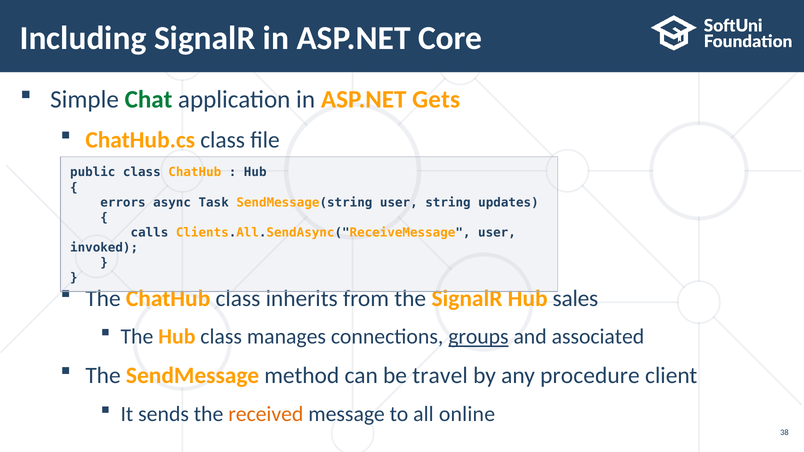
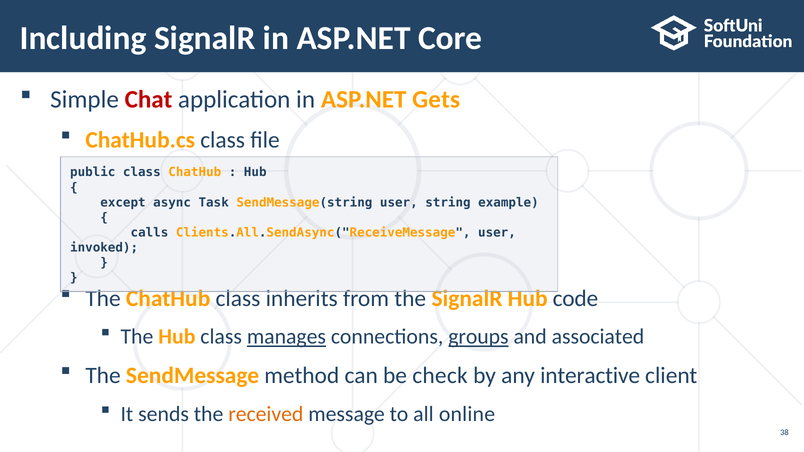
Chat colour: green -> red
errors: errors -> except
updates: updates -> example
sales: sales -> code
manages underline: none -> present
travel: travel -> check
procedure: procedure -> interactive
